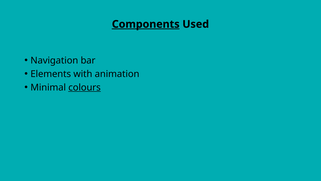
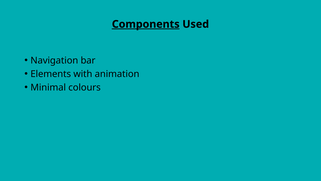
colours underline: present -> none
